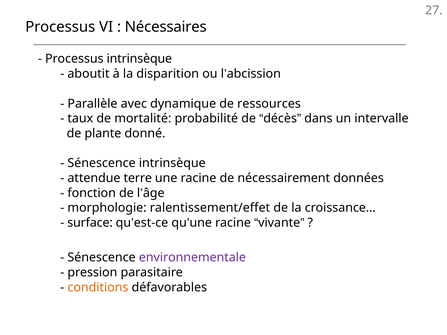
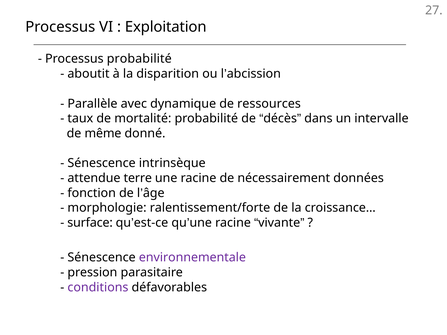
Nécessaires: Nécessaires -> Exploitation
Processus intrinsèque: intrinsèque -> probabilité
plante: plante -> même
ralentissement/effet: ralentissement/effet -> ralentissement/forte
conditions colour: orange -> purple
